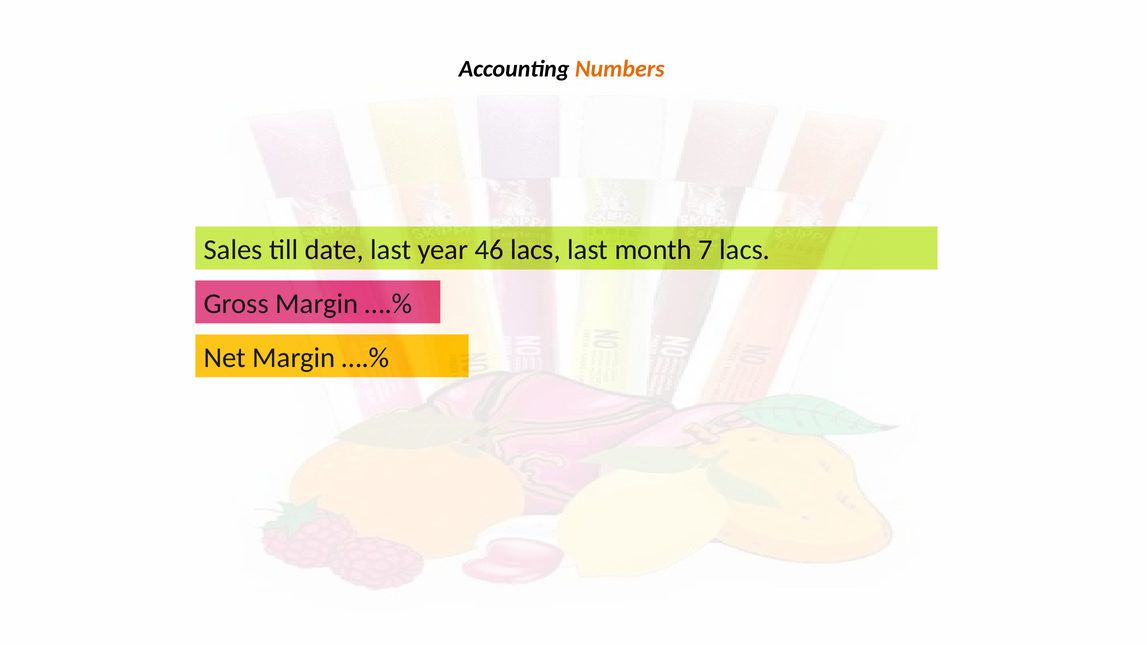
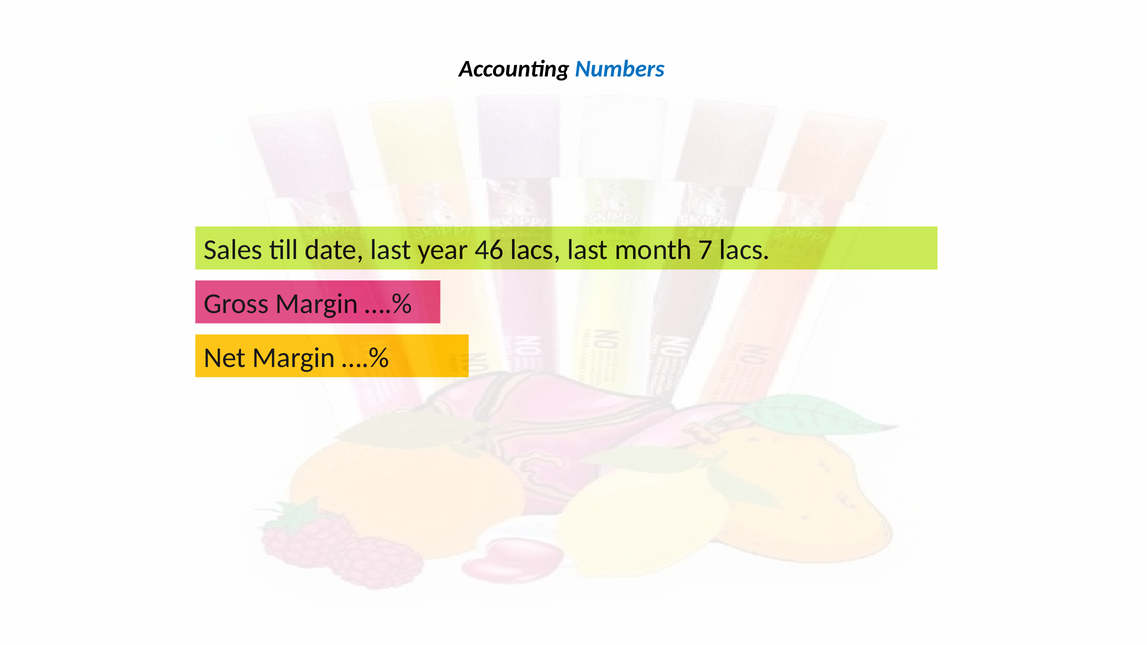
Numbers colour: orange -> blue
